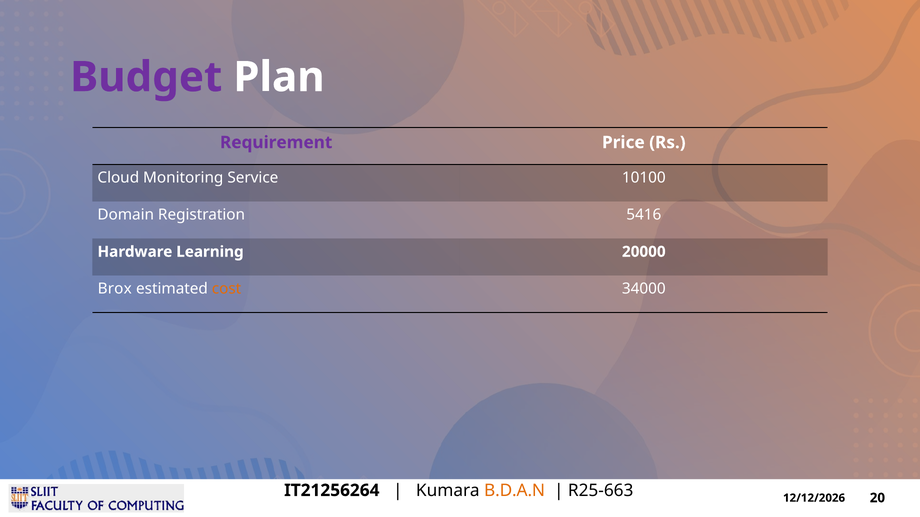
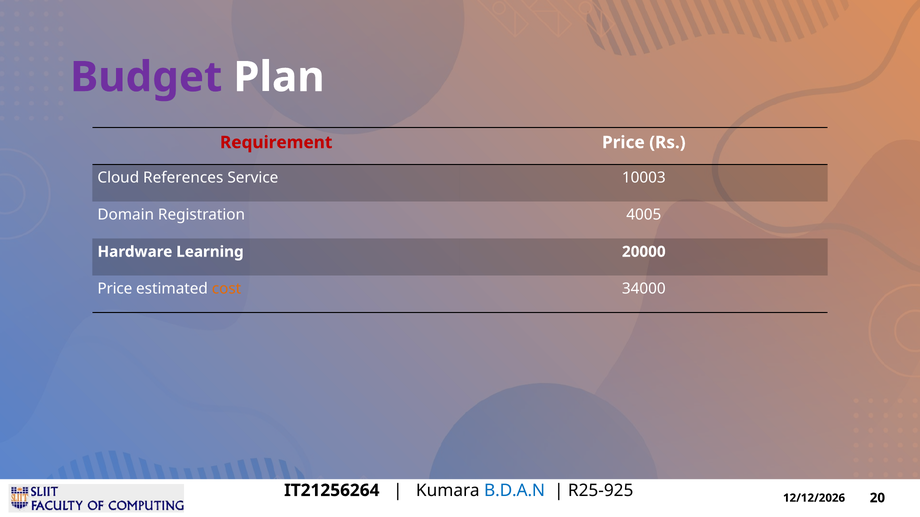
Requirement colour: purple -> red
Monitoring: Monitoring -> References
10100: 10100 -> 10003
5416: 5416 -> 4005
Brox at (115, 289): Brox -> Price
B.D.A.N colour: orange -> blue
R25-663: R25-663 -> R25-925
